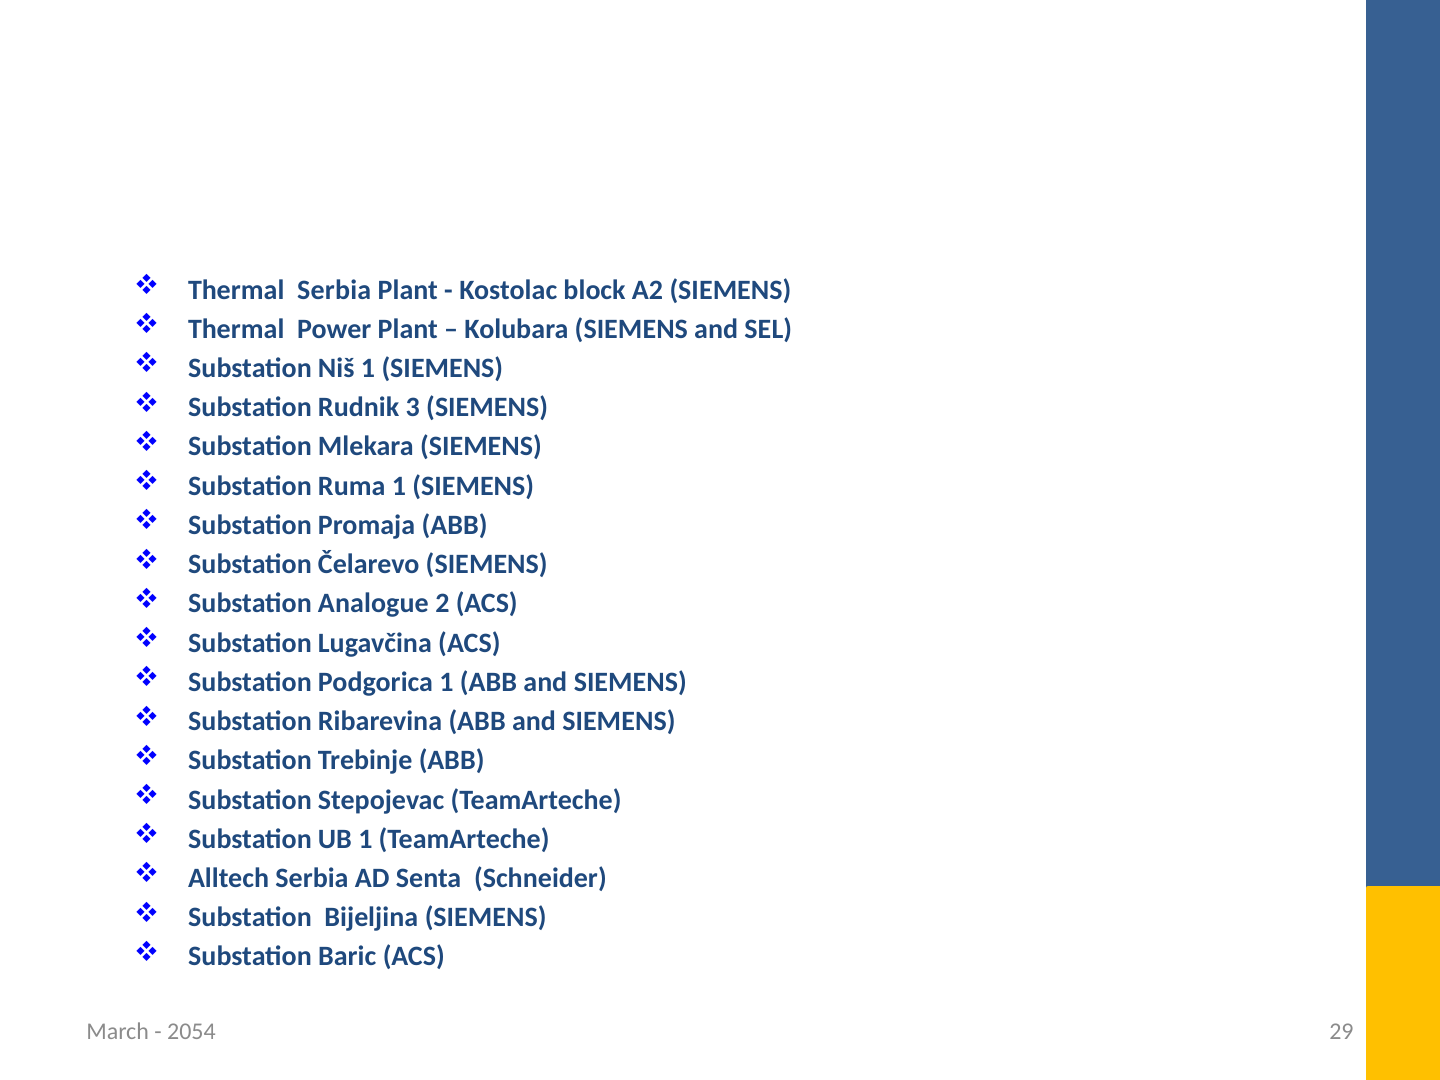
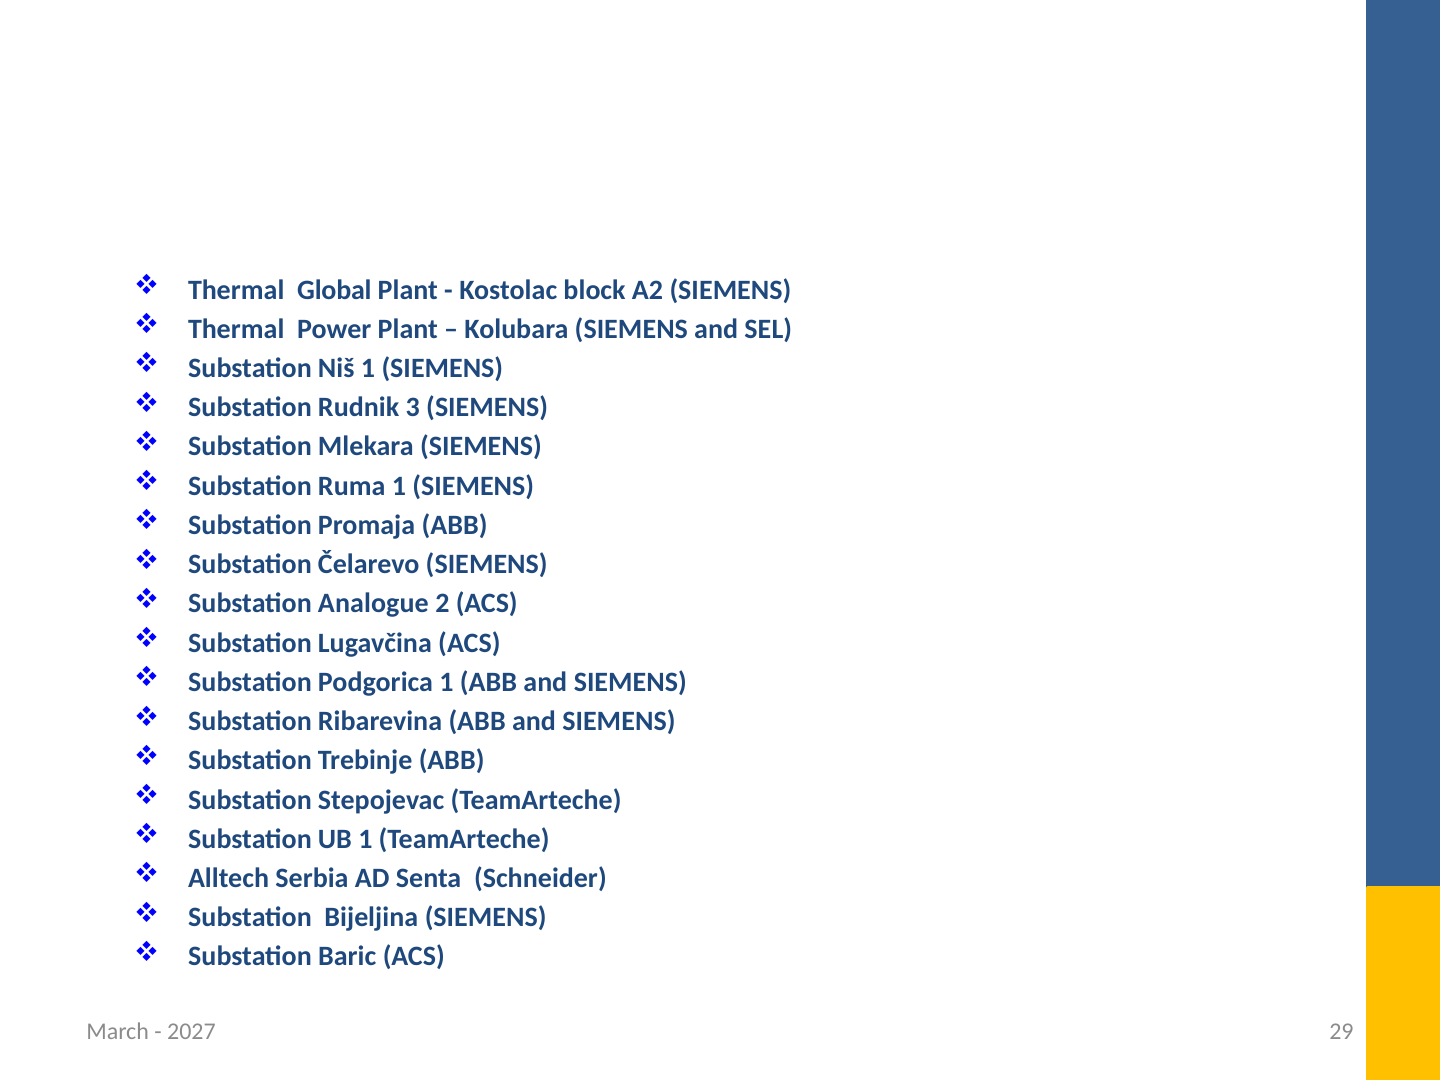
Thermal Serbia: Serbia -> Global
2054: 2054 -> 2027
